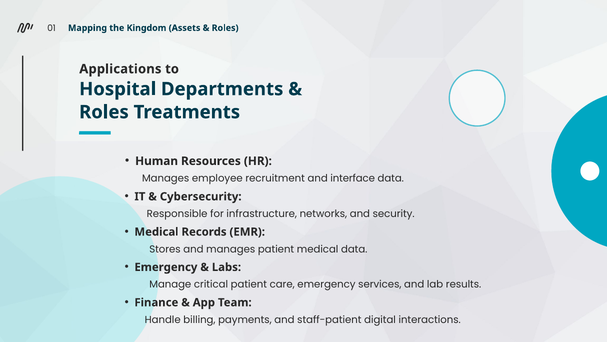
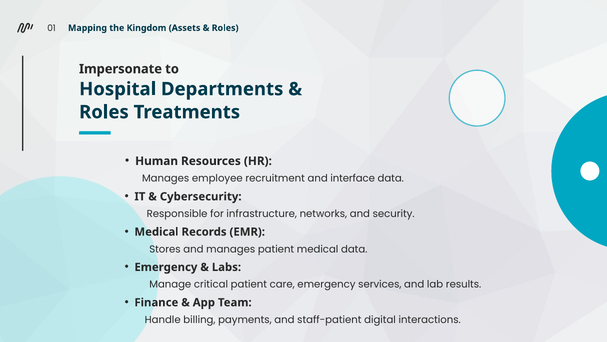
Applications: Applications -> Impersonate
